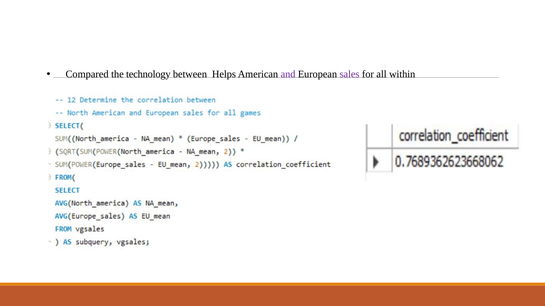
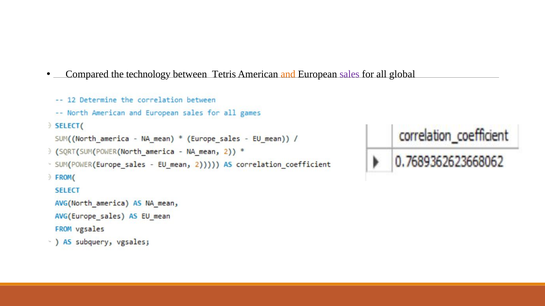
Helps: Helps -> Tetris
and colour: purple -> orange
within: within -> global
